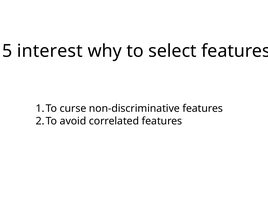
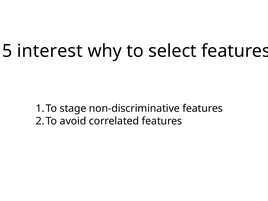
curse: curse -> stage
